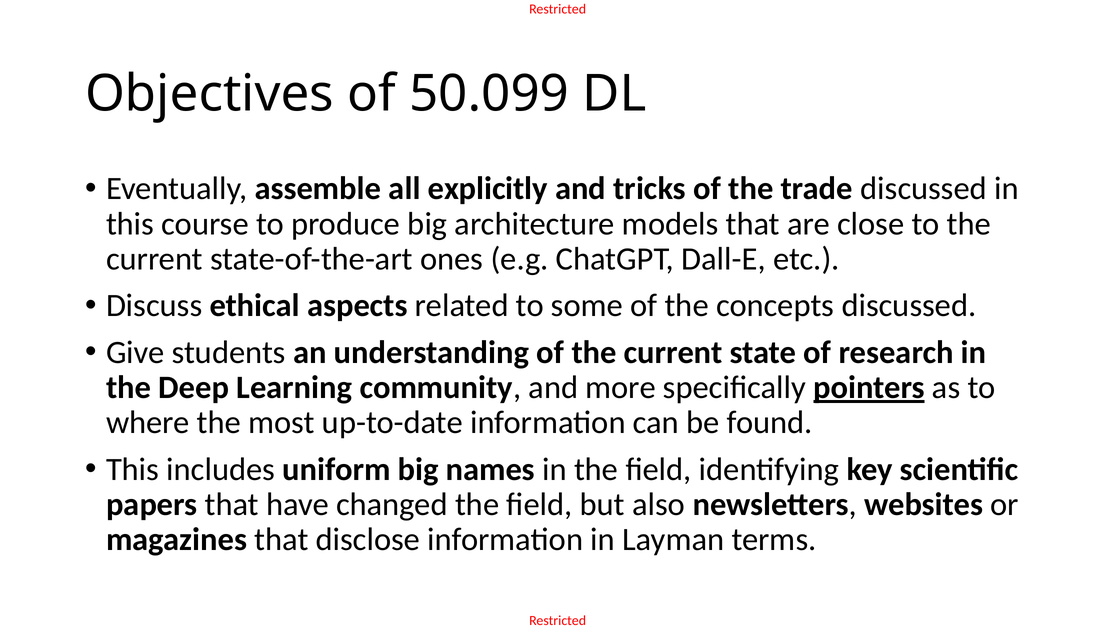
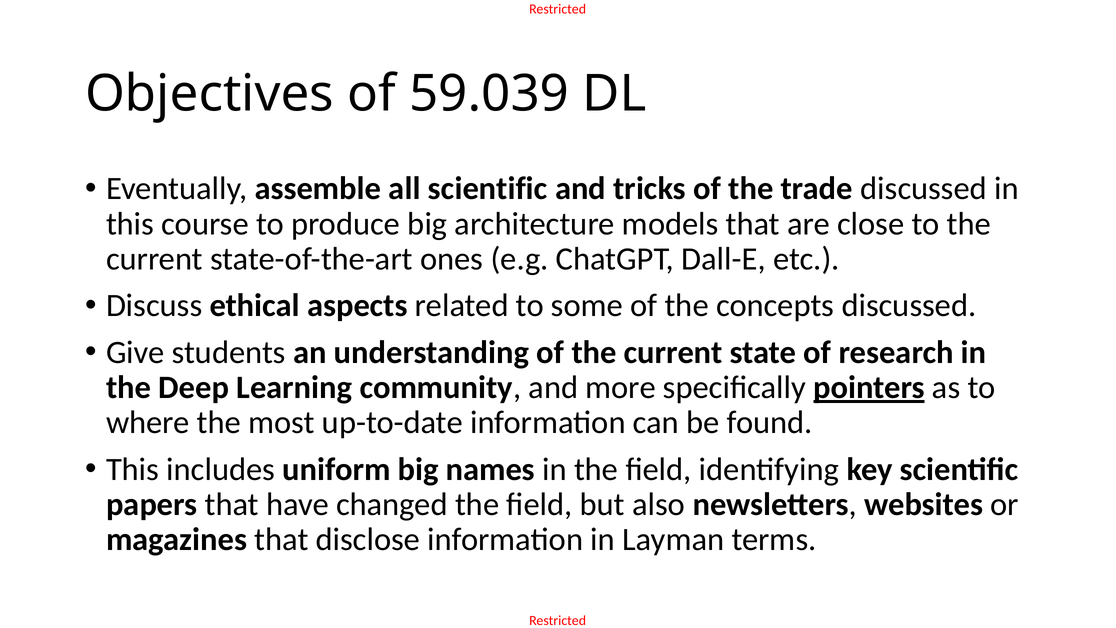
50.099: 50.099 -> 59.039
all explicitly: explicitly -> scientific
